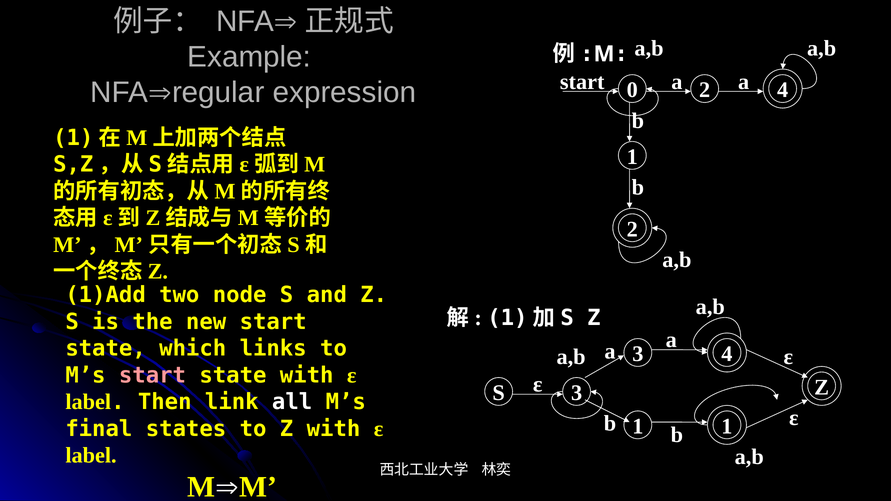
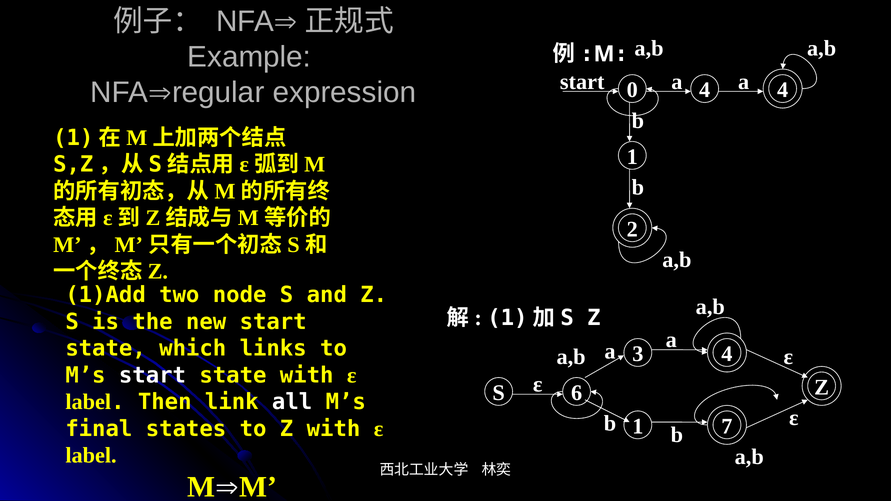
0 2: 2 -> 4
start at (152, 375) colour: pink -> white
S 3: 3 -> 6
1 1: 1 -> 7
